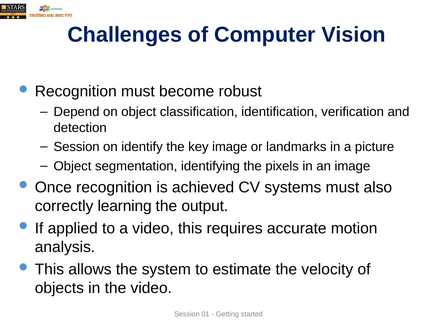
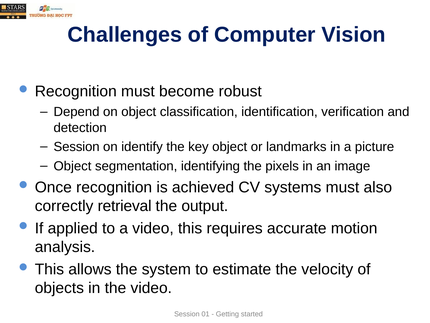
key image: image -> object
learning: learning -> retrieval
